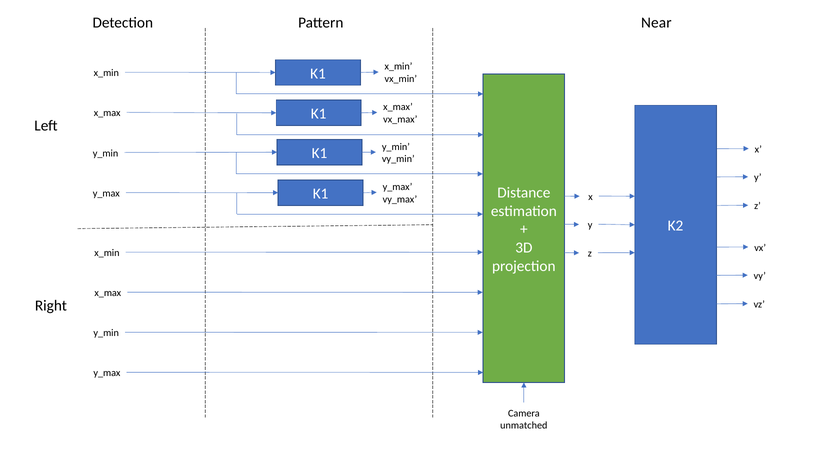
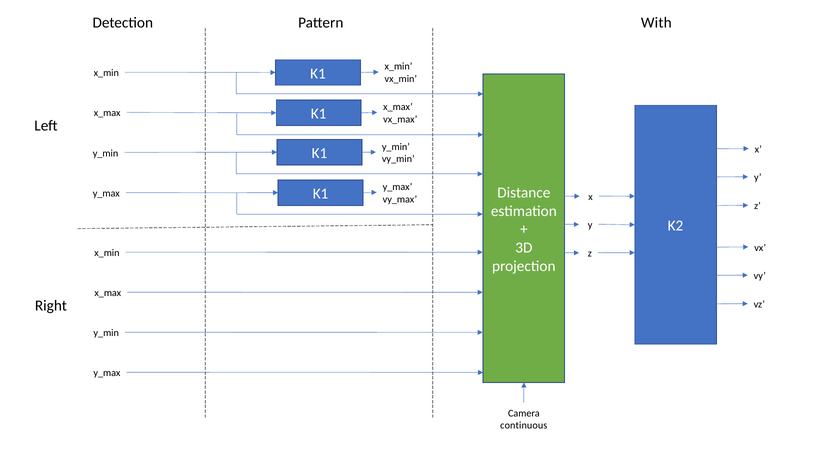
Near: Near -> With
unmatched: unmatched -> continuous
